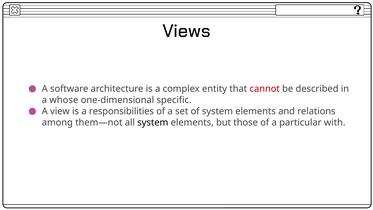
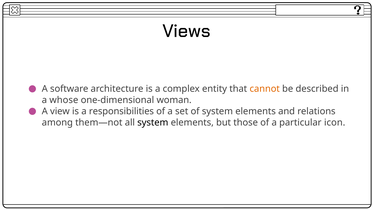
cannot colour: red -> orange
specific: specific -> woman
with: with -> icon
